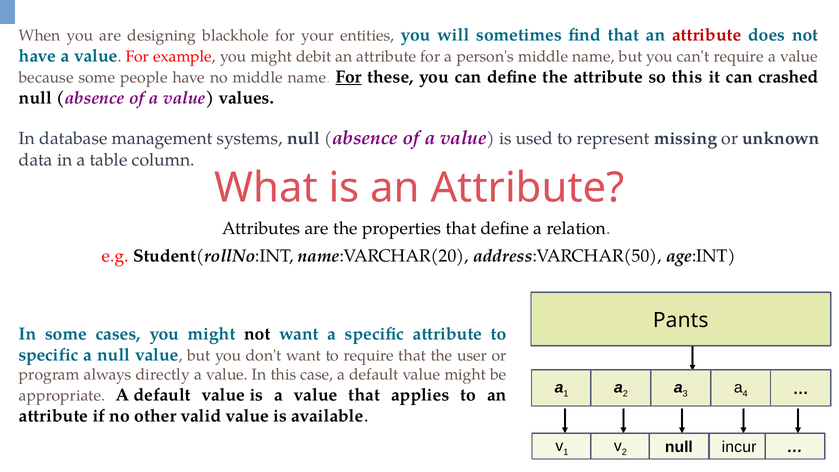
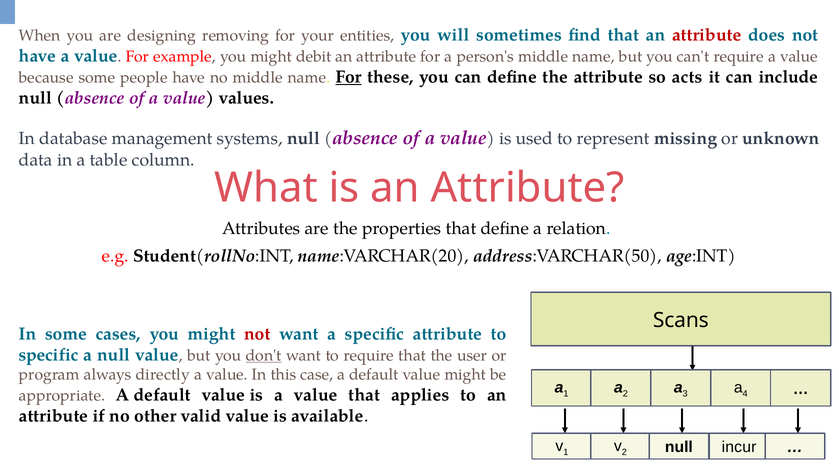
blackhole: blackhole -> removing
so this: this -> acts
crashed: crashed -> include
Pants: Pants -> Scans
not at (257, 334) colour: black -> red
don't underline: none -> present
